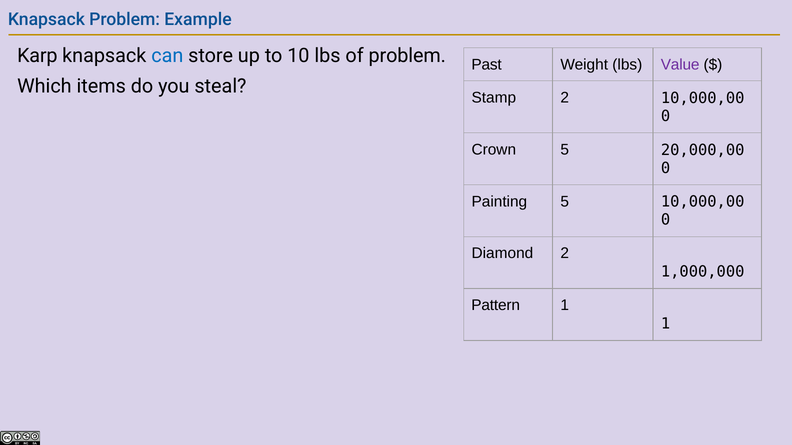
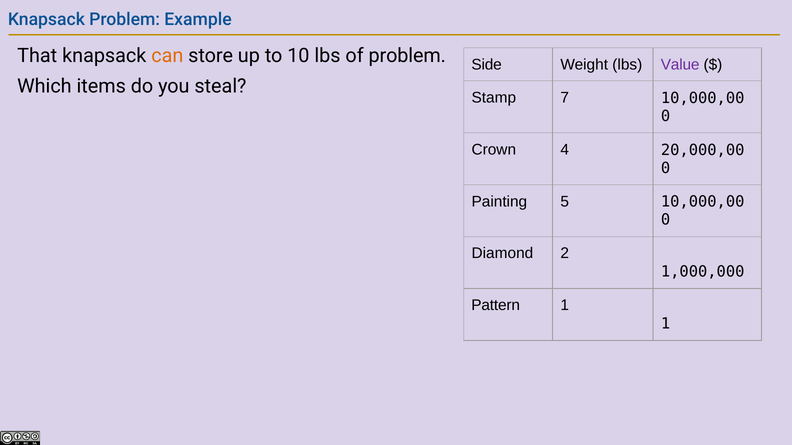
Karp: Karp -> That
can colour: blue -> orange
Past: Past -> Side
Stamp 2: 2 -> 7
Crown 5: 5 -> 4
